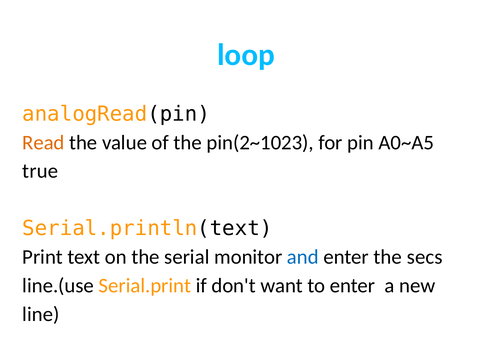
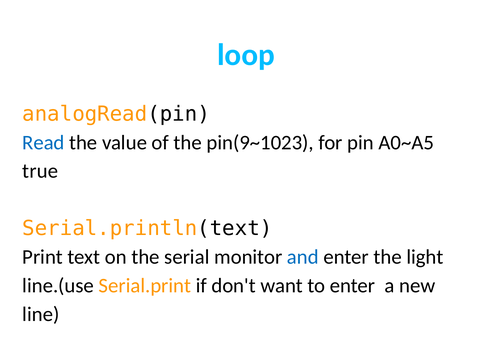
Read colour: orange -> blue
pin(2~1023: pin(2~1023 -> pin(9~1023
secs: secs -> light
